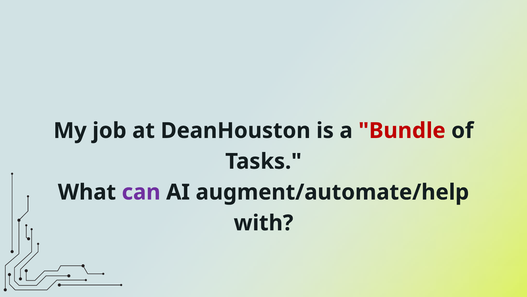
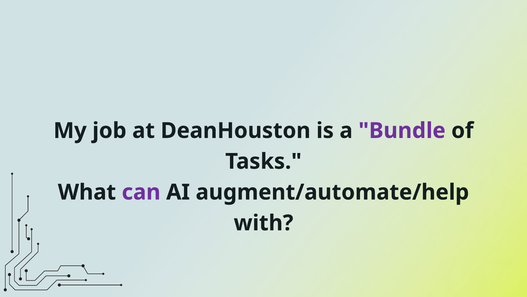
Bundle colour: red -> purple
